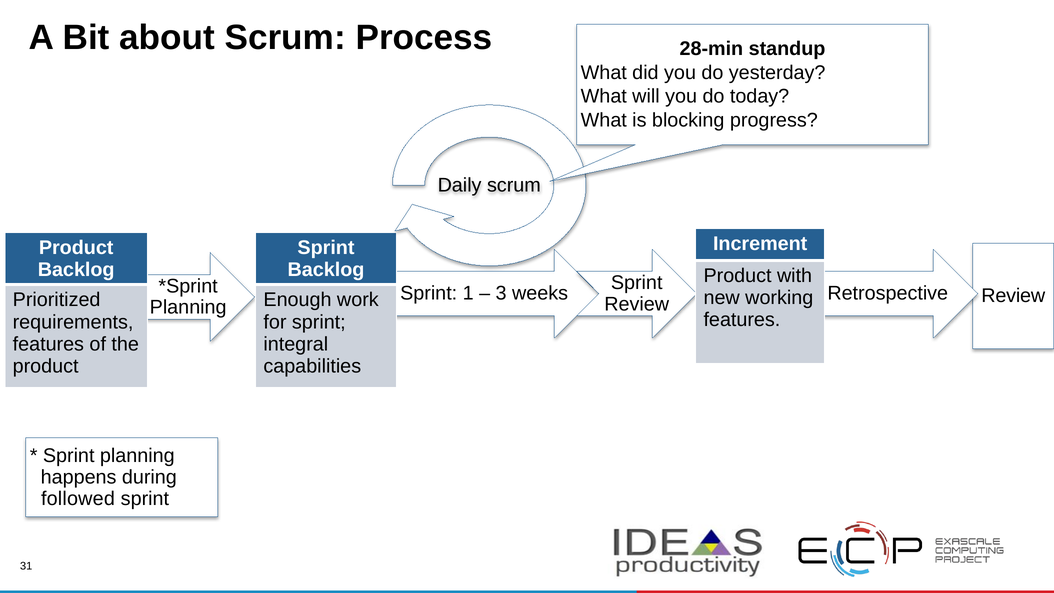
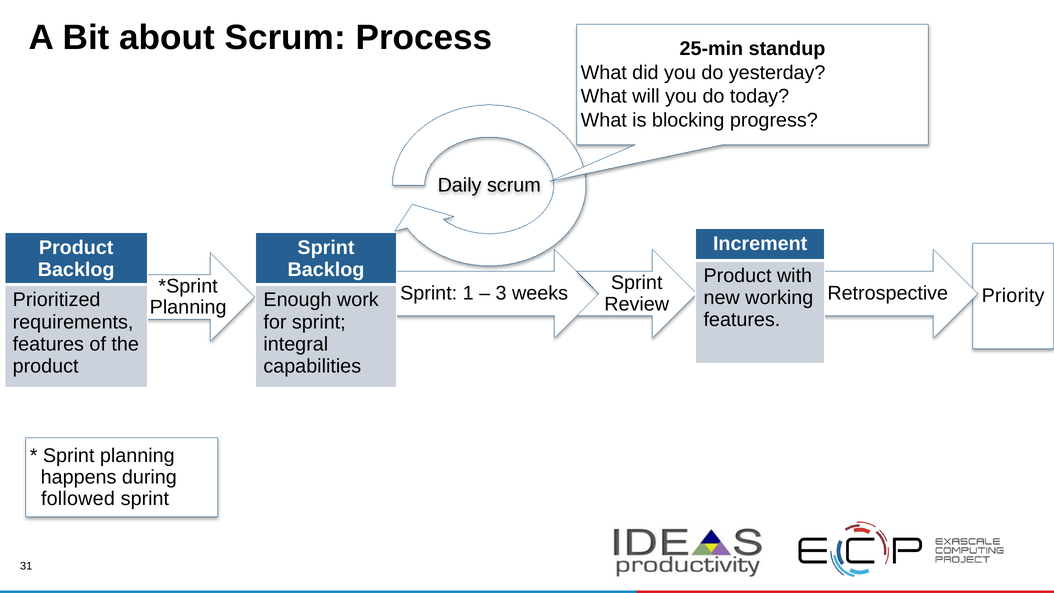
28-min: 28-min -> 25-min
Review at (1013, 296): Review -> Priority
